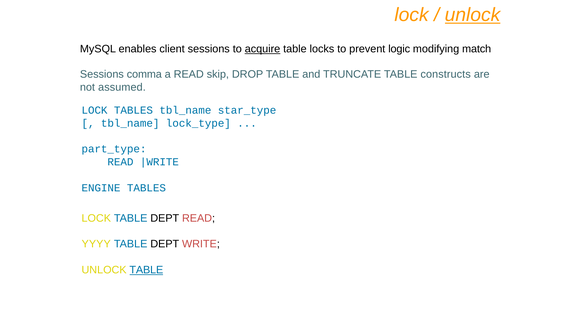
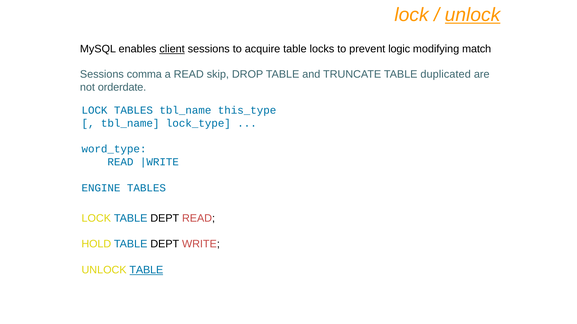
client underline: none -> present
acquire underline: present -> none
constructs: constructs -> duplicated
assumed: assumed -> orderdate
star_type: star_type -> this_type
part_type: part_type -> word_type
YYYY: YYYY -> HOLD
